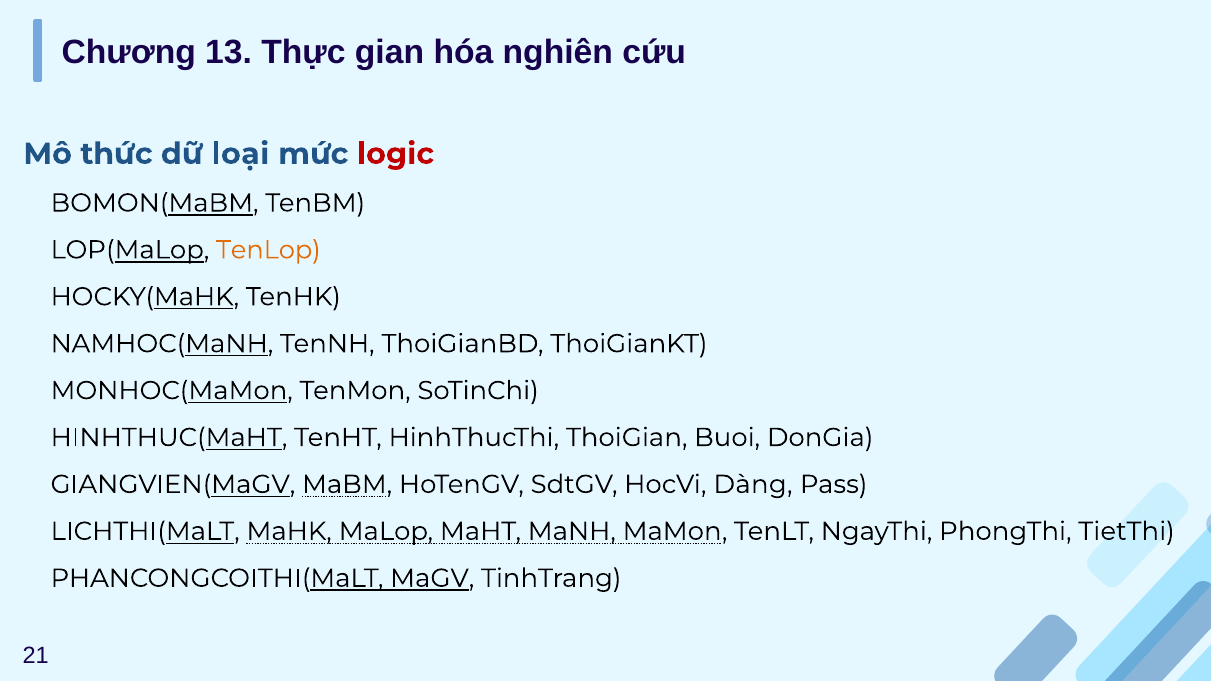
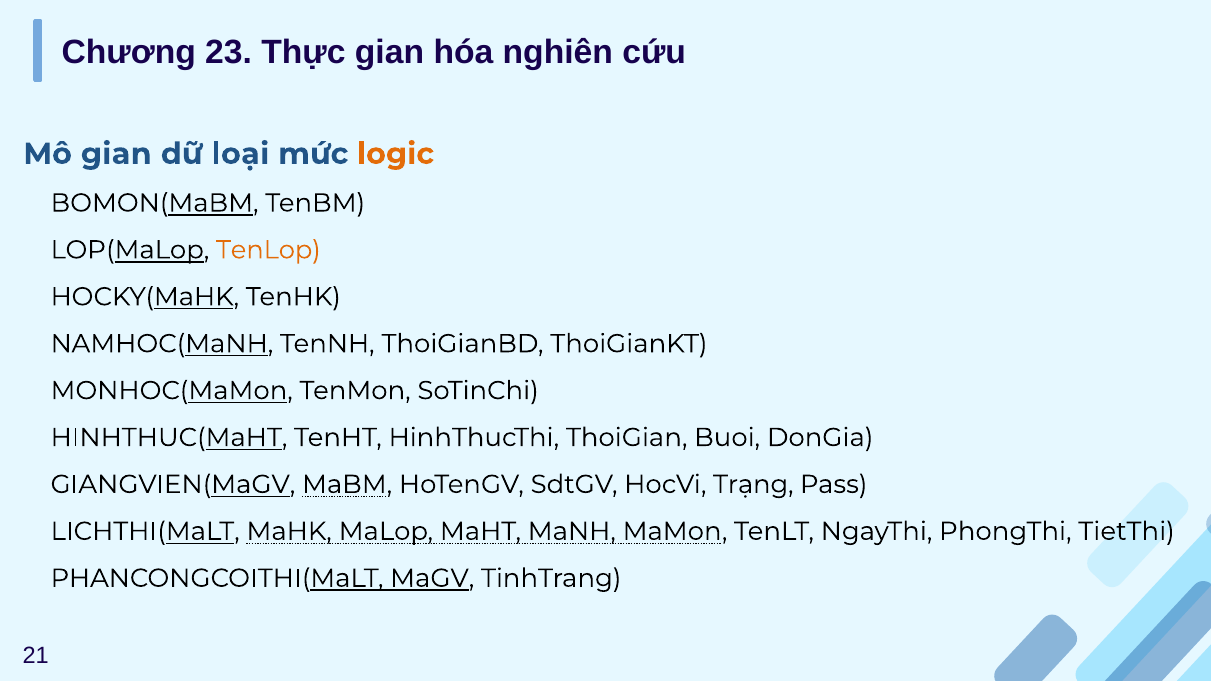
13: 13 -> 23
Mô thức: thức -> gian
logic colour: red -> orange
Dàng: Dàng -> Trạng
